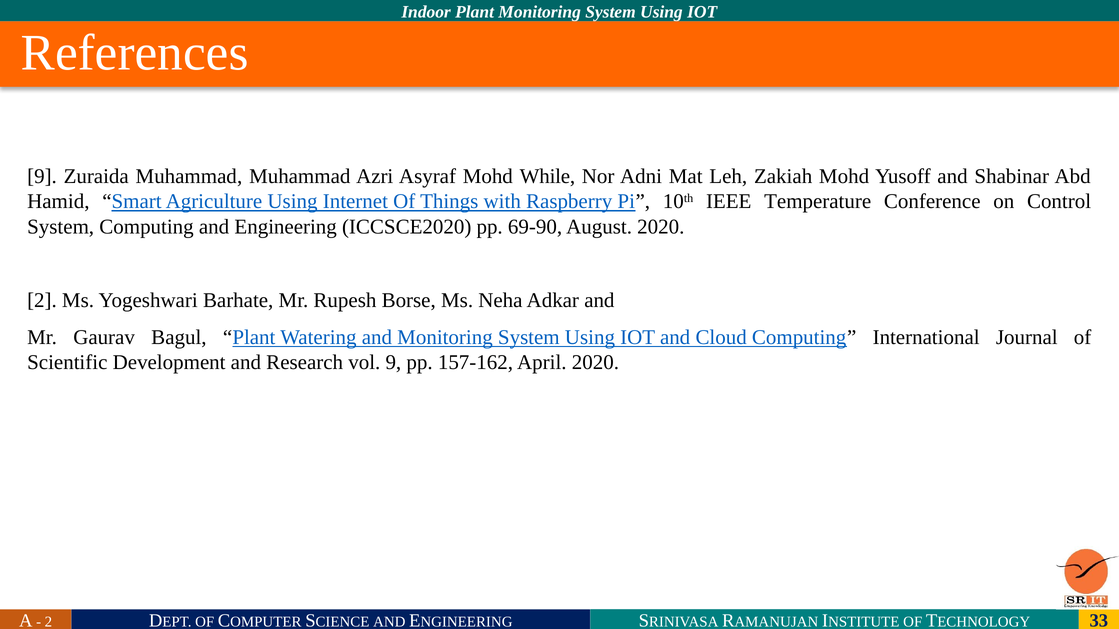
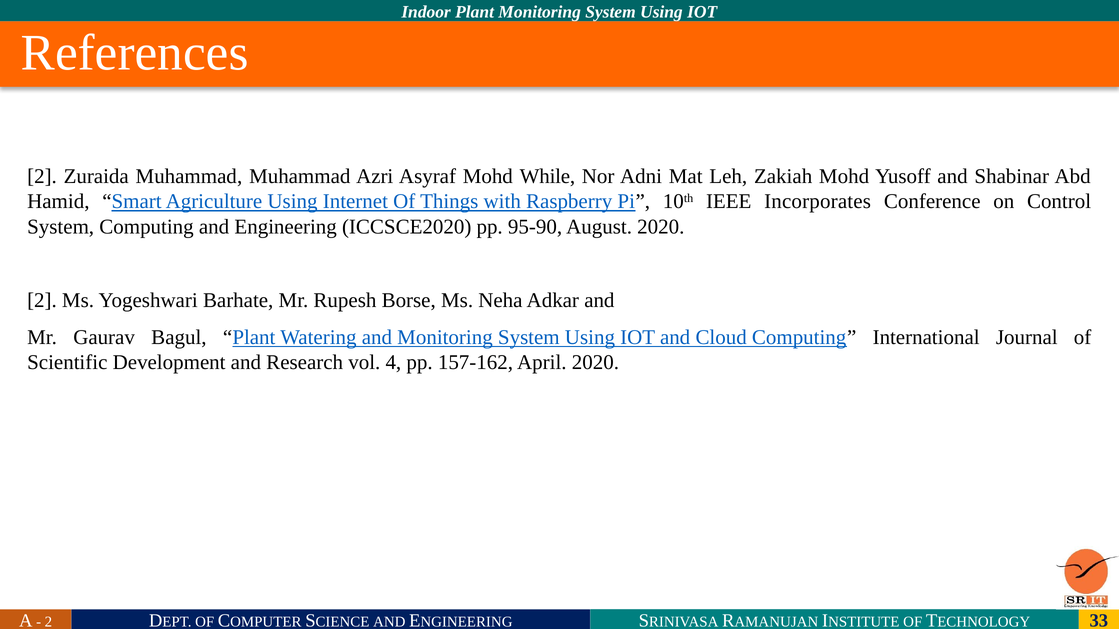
9 at (42, 176): 9 -> 2
Temperature: Temperature -> Incorporates
69-90: 69-90 -> 95-90
vol 9: 9 -> 4
